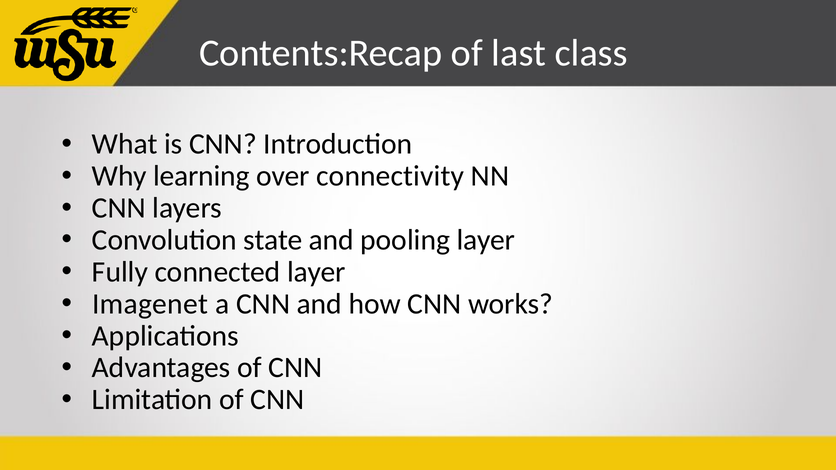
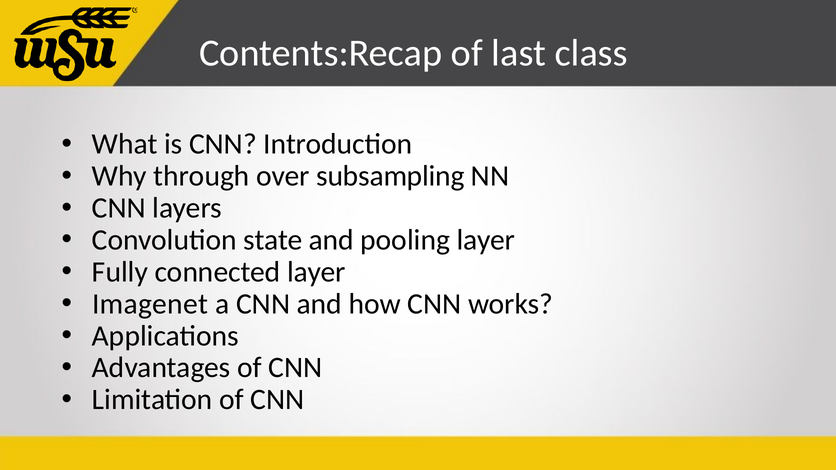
learning: learning -> through
connectivity: connectivity -> subsampling
